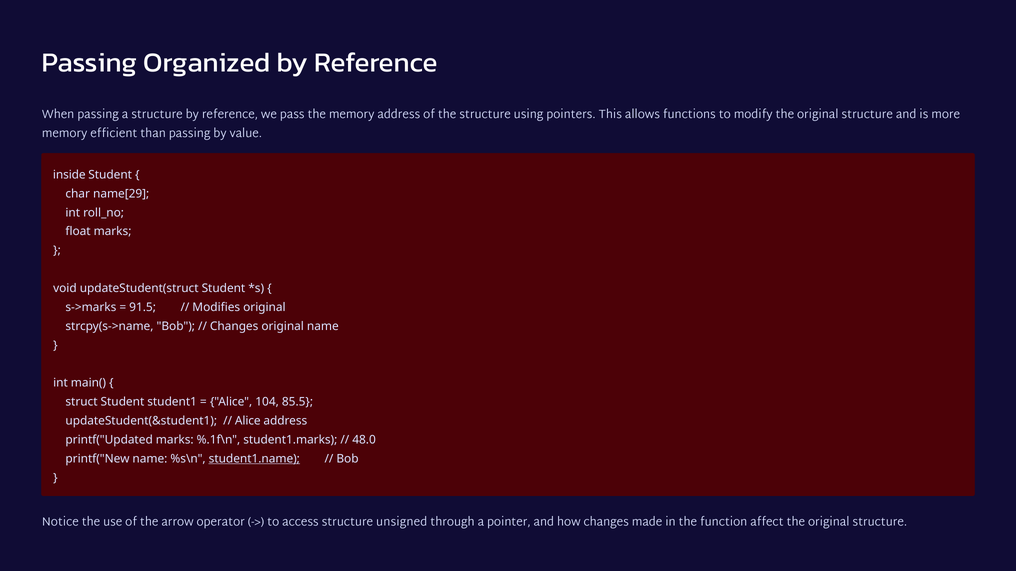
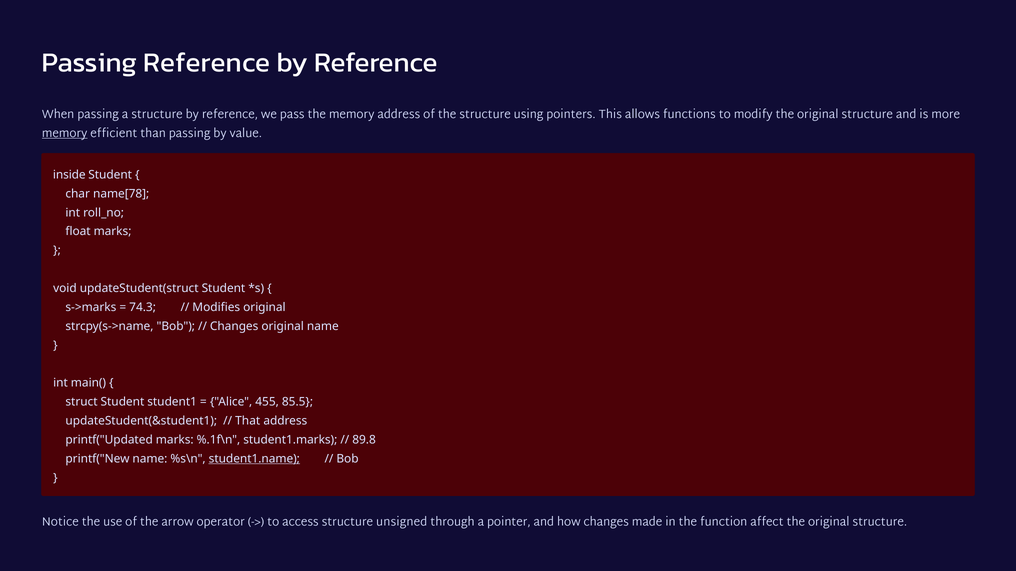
Passing Organized: Organized -> Reference
memory at (65, 133) underline: none -> present
name[29: name[29 -> name[78
91.5: 91.5 -> 74.3
104: 104 -> 455
Alice at (248, 421): Alice -> That
48.0: 48.0 -> 89.8
